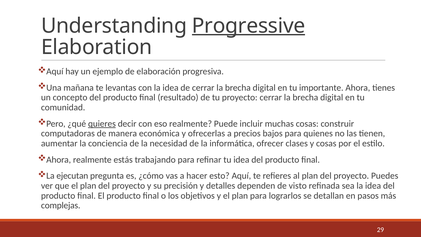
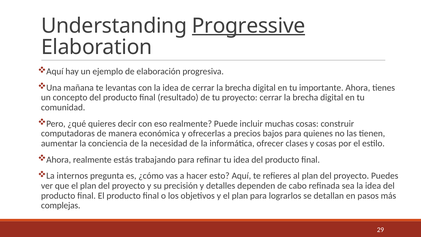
quieres underline: present -> none
ejecutan: ejecutan -> internos
visto: visto -> cabo
